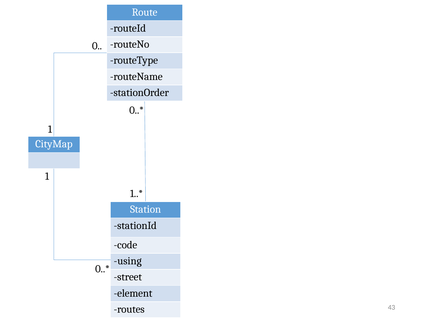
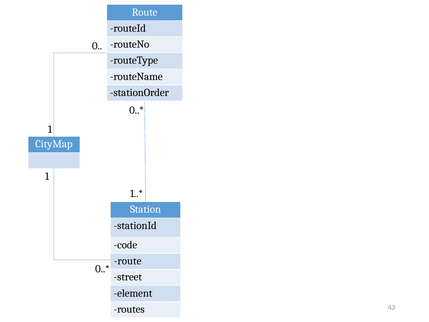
using at (128, 261): using -> route
